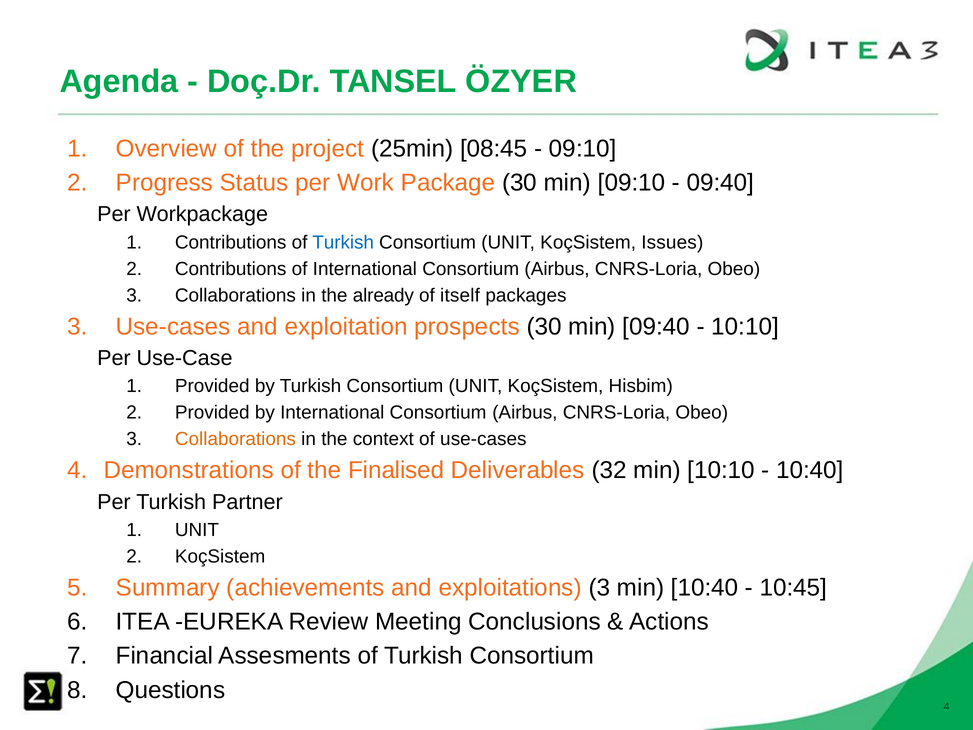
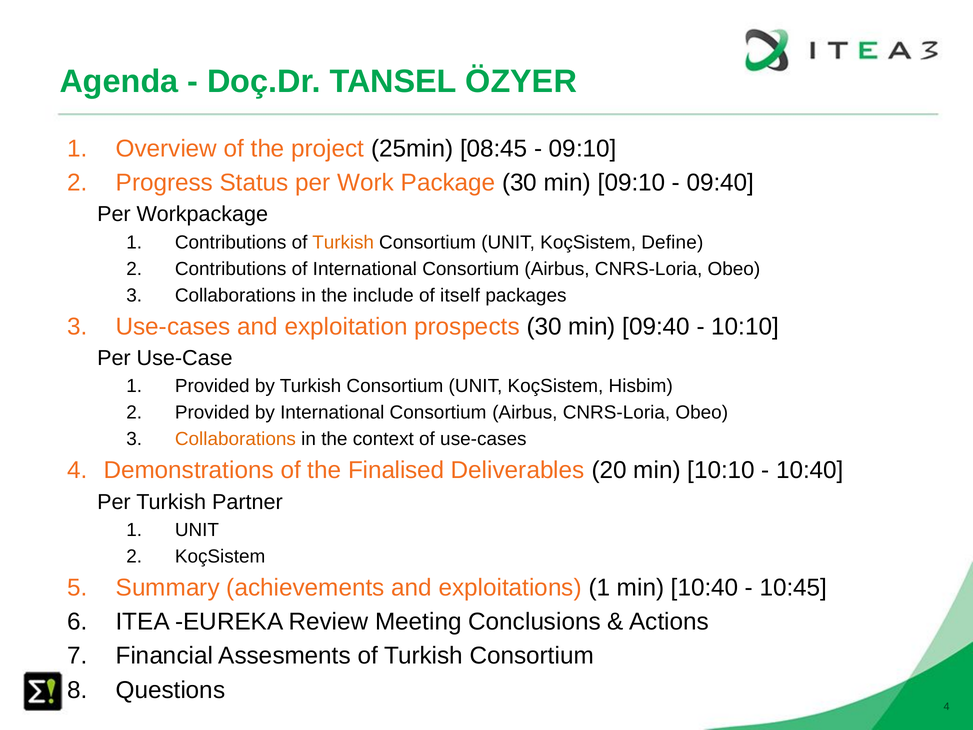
Turkish at (343, 242) colour: blue -> orange
Issues: Issues -> Define
already: already -> include
32: 32 -> 20
exploitations 3: 3 -> 1
